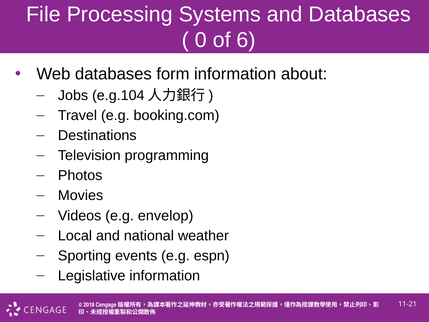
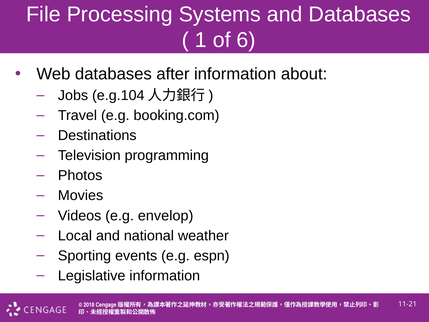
0: 0 -> 1
form: form -> after
